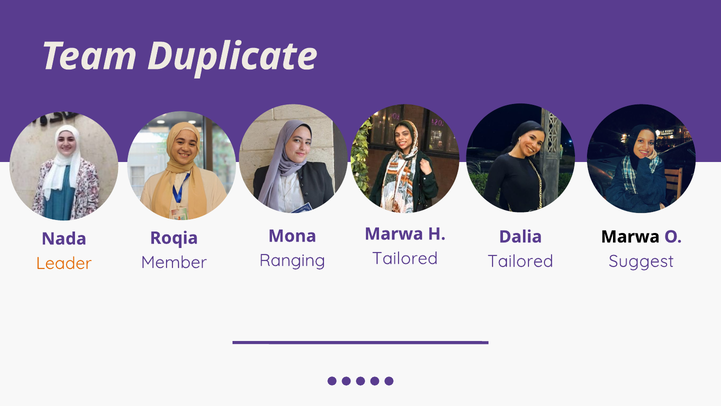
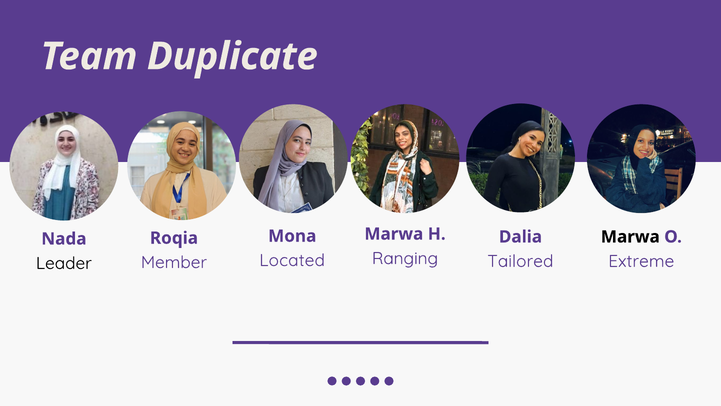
Tailored at (405, 258): Tailored -> Ranging
Ranging: Ranging -> Located
Suggest: Suggest -> Extreme
Leader colour: orange -> black
